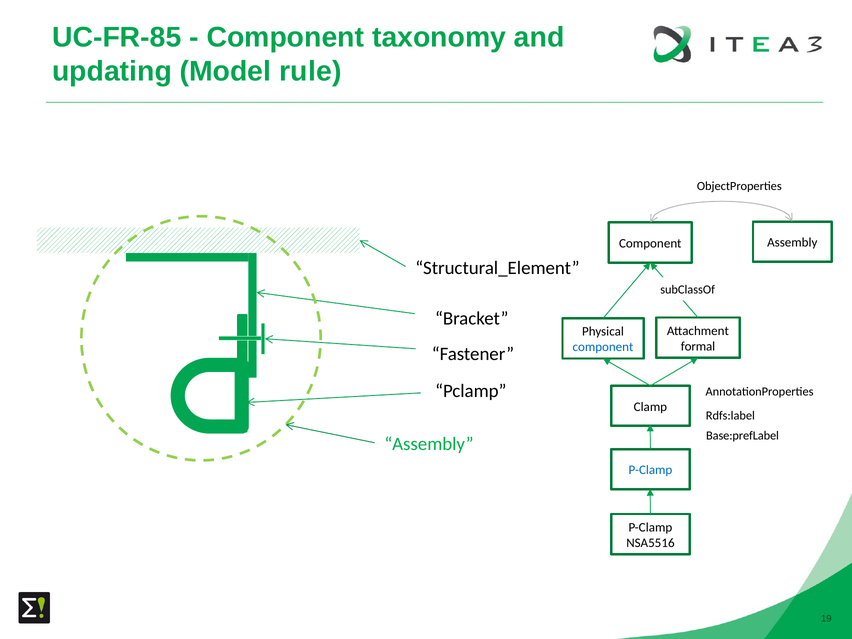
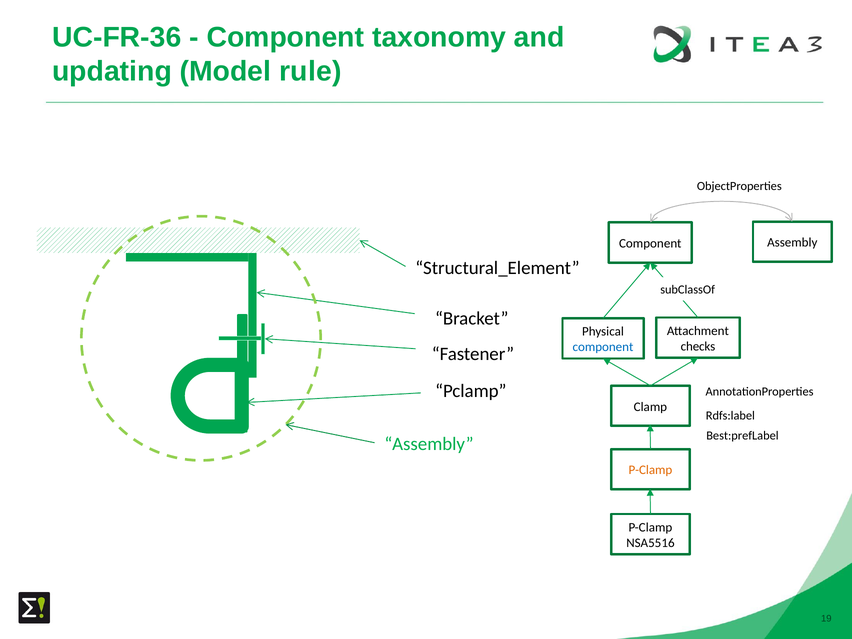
UC-FR-85: UC-FR-85 -> UC-FR-36
formal: formal -> checks
Base:prefLabel: Base:prefLabel -> Best:prefLabel
P-Clamp at (650, 470) colour: blue -> orange
